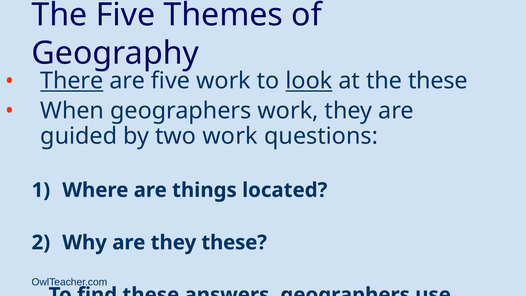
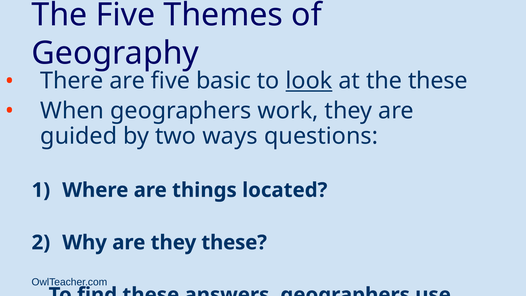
There underline: present -> none
five work: work -> basic
two work: work -> ways
